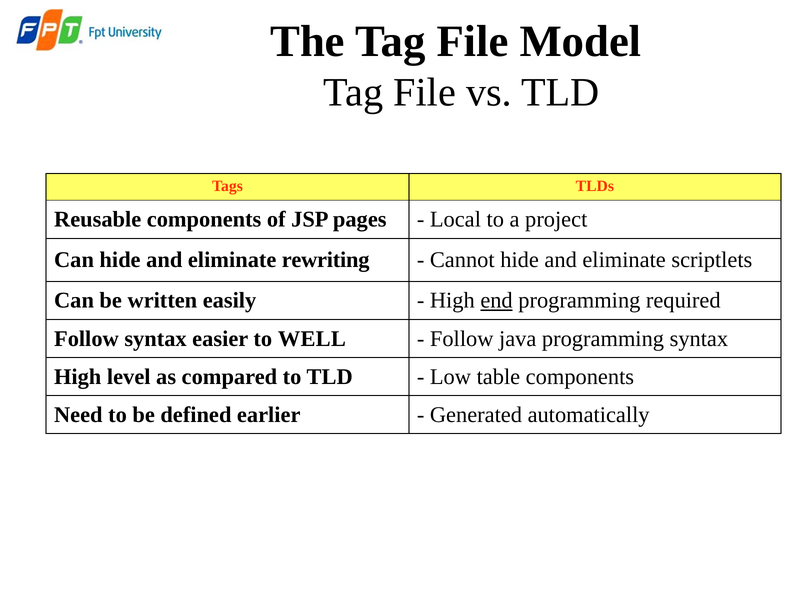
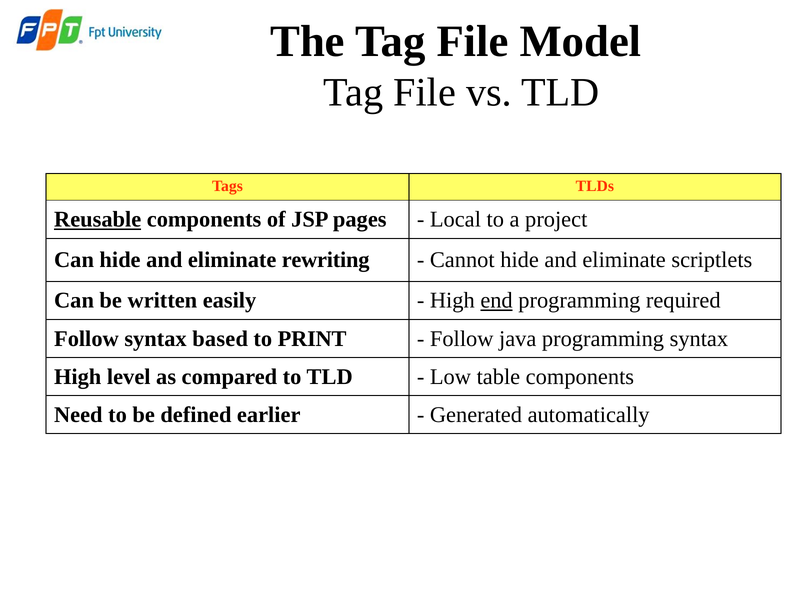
Reusable underline: none -> present
easier: easier -> based
WELL: WELL -> PRINT
